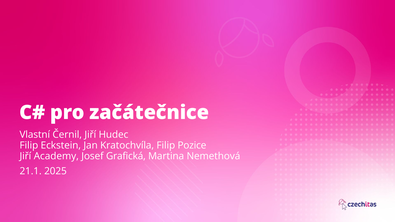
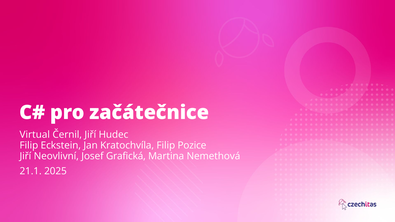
Vlastní: Vlastní -> Virtual
Academy: Academy -> Neovlivní
